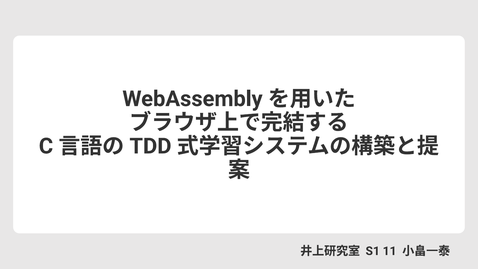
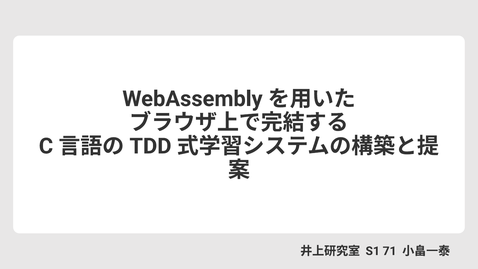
11: 11 -> 71
